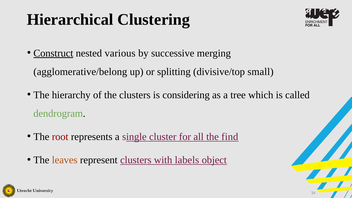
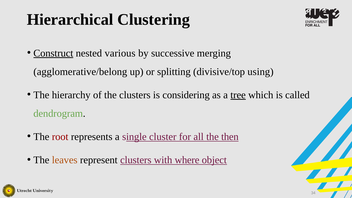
small: small -> using
tree underline: none -> present
find: find -> then
labels: labels -> where
